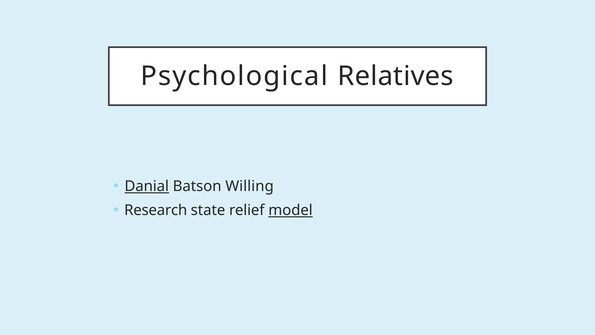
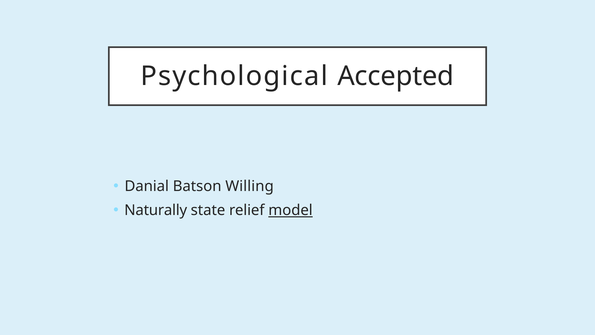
Relatives: Relatives -> Accepted
Danial underline: present -> none
Research: Research -> Naturally
